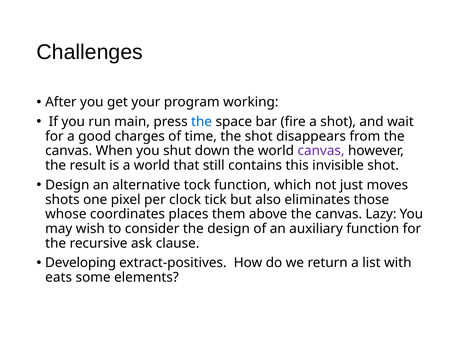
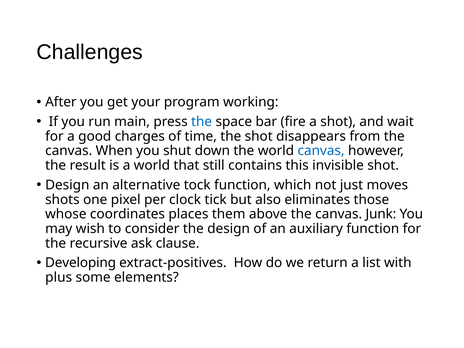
canvas at (321, 151) colour: purple -> blue
Lazy: Lazy -> Junk
eats: eats -> plus
